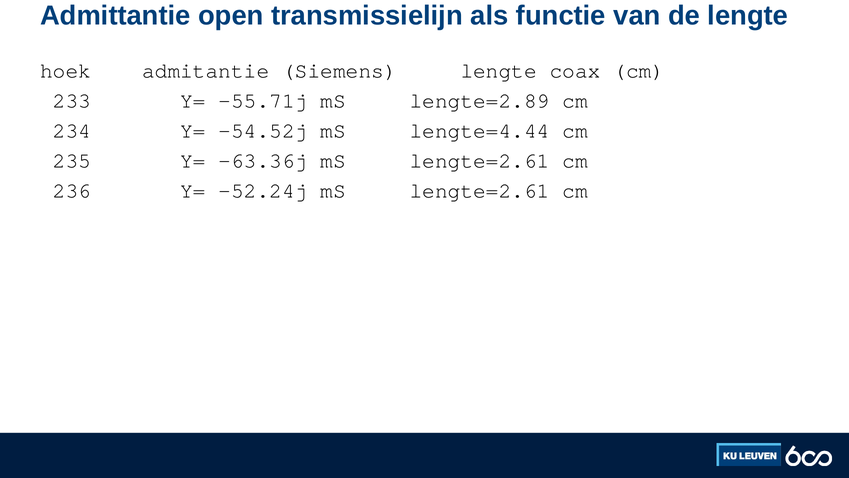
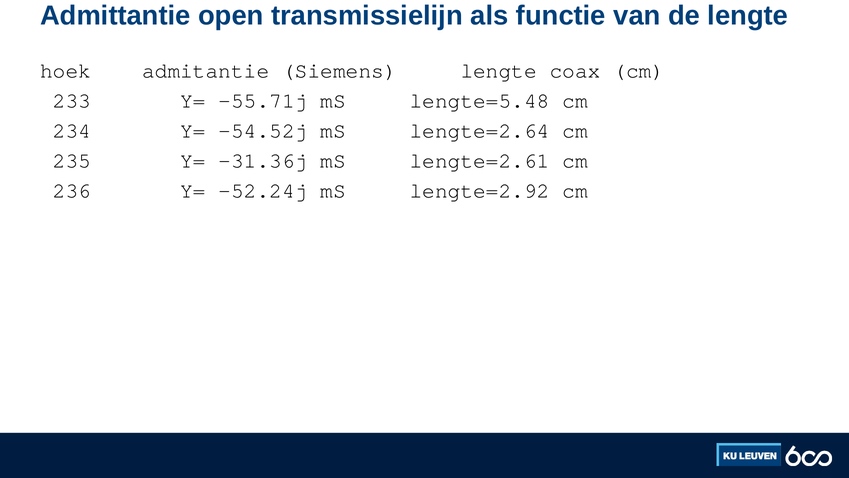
lengte=2.89: lengte=2.89 -> lengte=5.48
lengte=4.44: lengte=4.44 -> lengte=2.64
-63.36j: -63.36j -> -31.36j
-52.24j mS lengte=2.61: lengte=2.61 -> lengte=2.92
